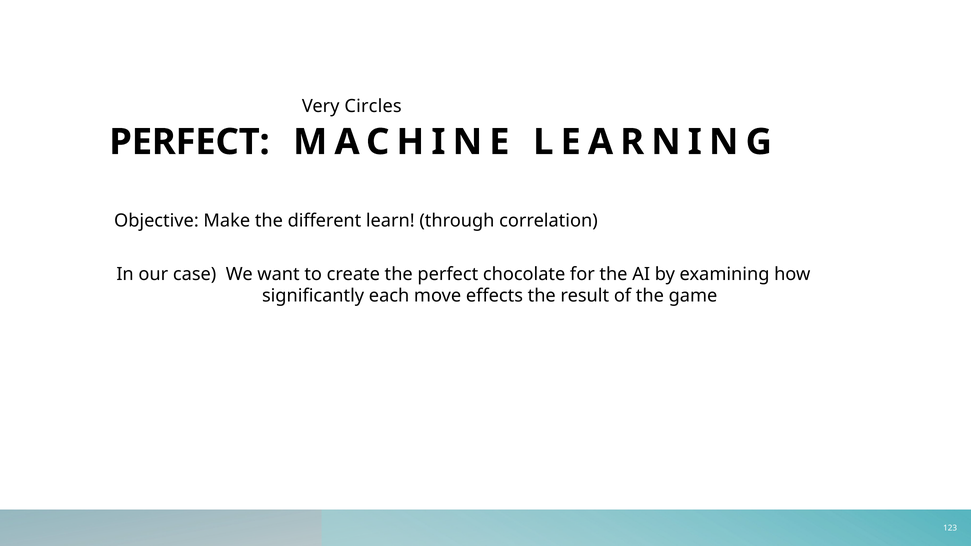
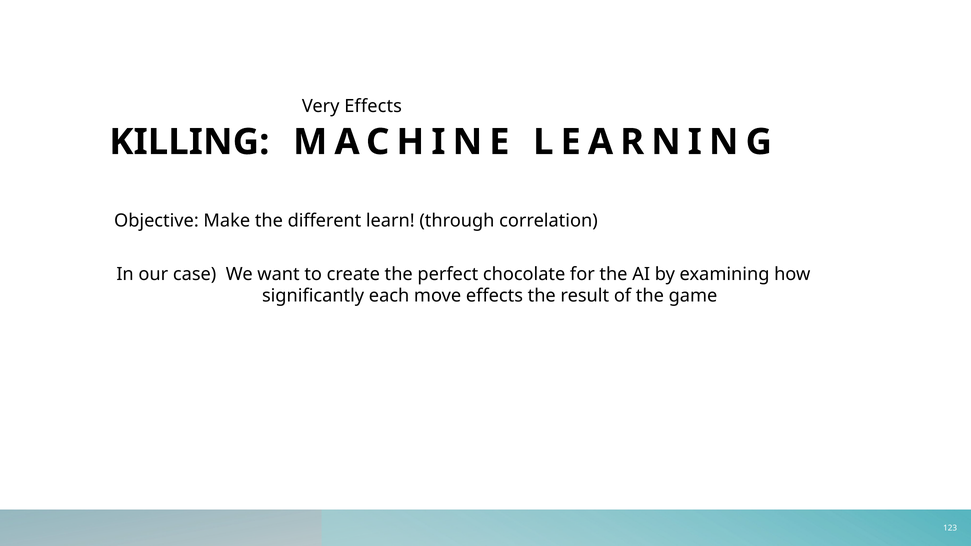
Very Circles: Circles -> Effects
PERFECT at (189, 142): PERFECT -> KILLING
